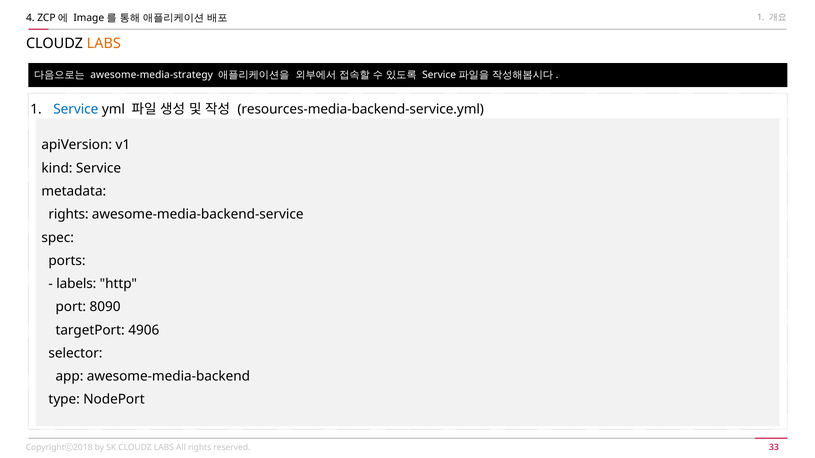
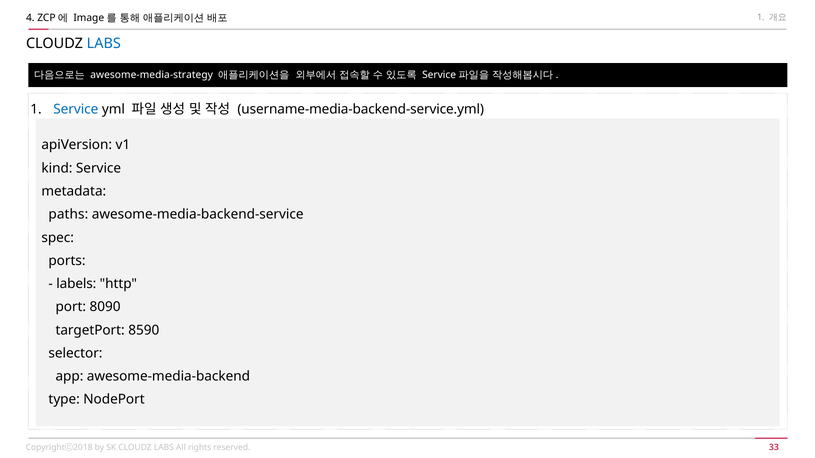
LABS at (104, 43) colour: orange -> blue
resources-media-backend-service.yml: resources-media-backend-service.yml -> username-media-backend-service.yml
rights at (68, 215): rights -> paths
4906: 4906 -> 8590
